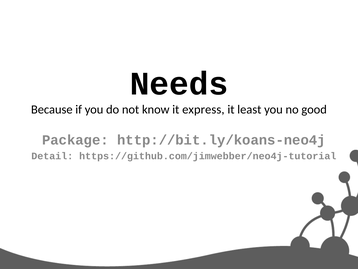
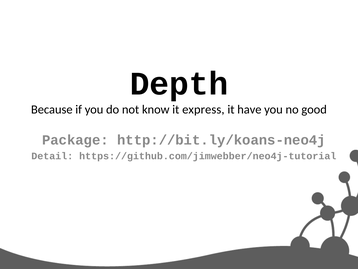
Needs: Needs -> Depth
least: least -> have
